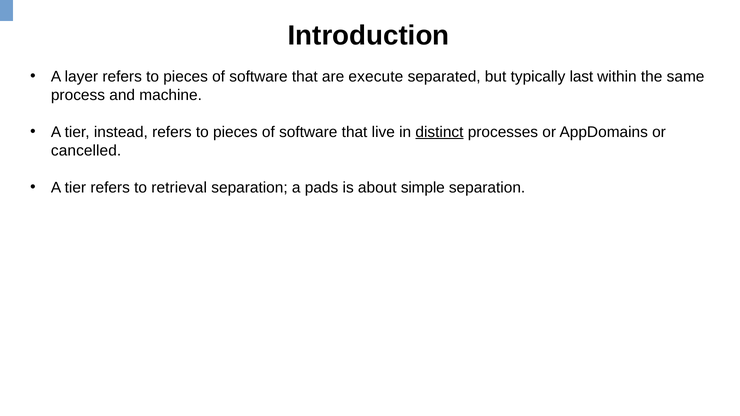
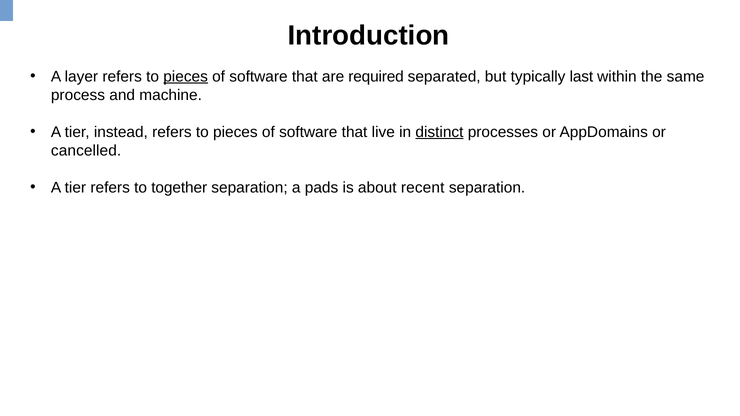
pieces at (186, 76) underline: none -> present
execute: execute -> required
retrieval: retrieval -> together
simple: simple -> recent
